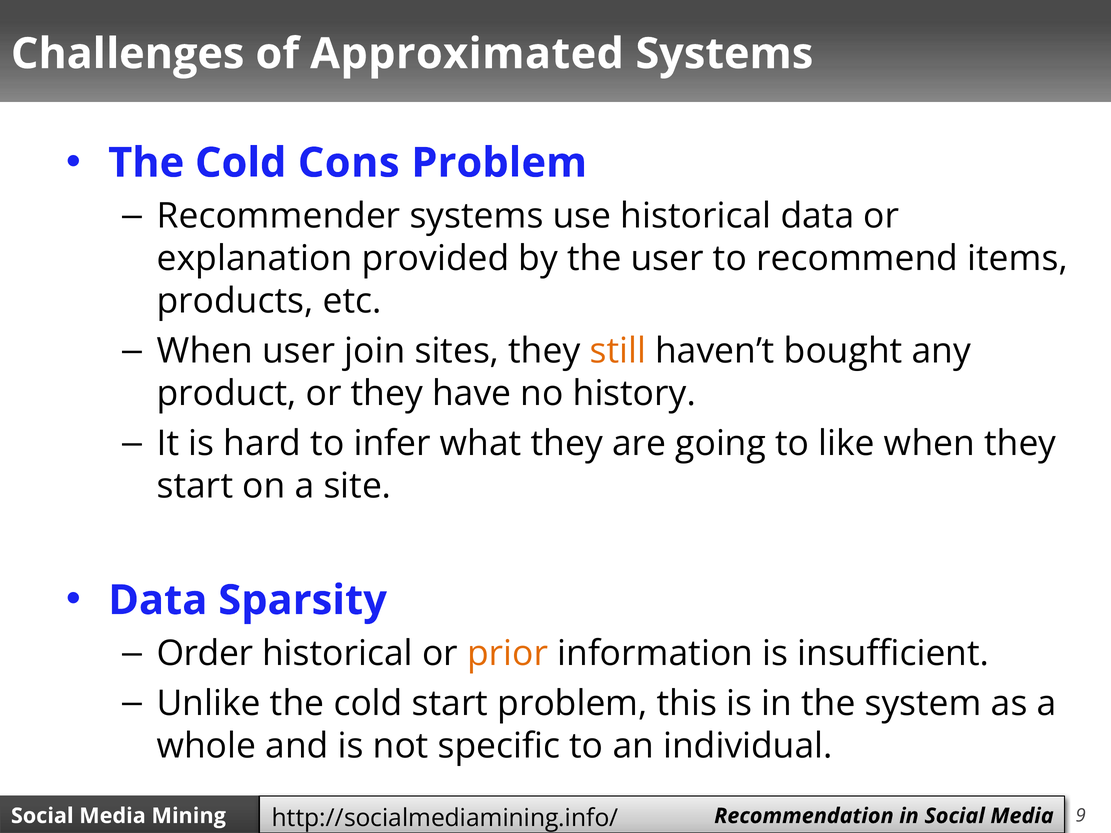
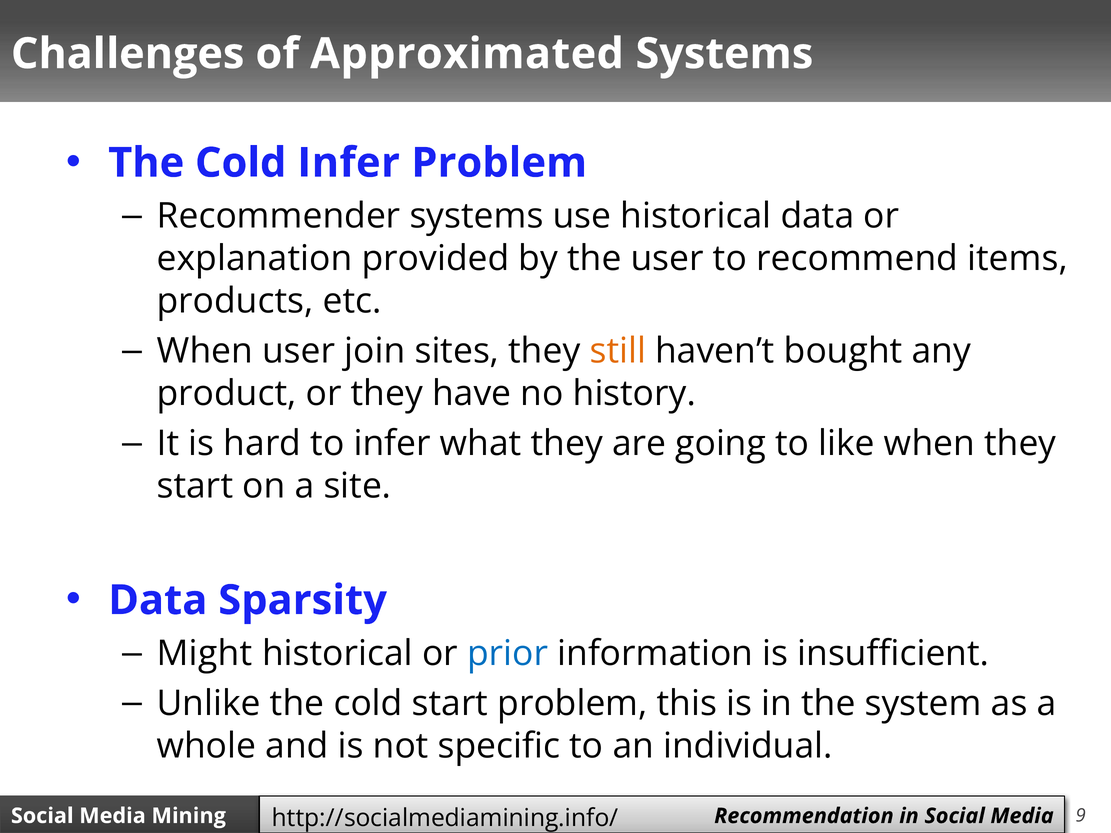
Cold Cons: Cons -> Infer
Order: Order -> Might
prior colour: orange -> blue
